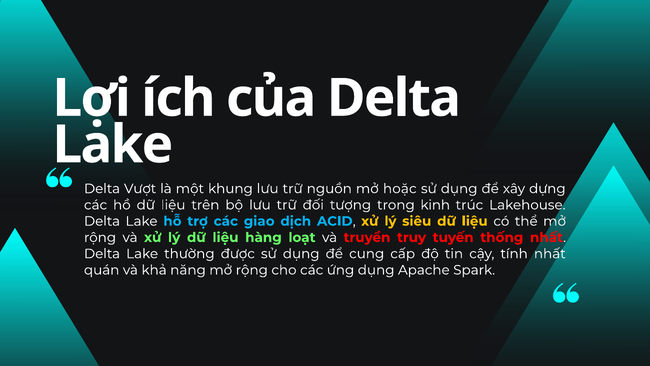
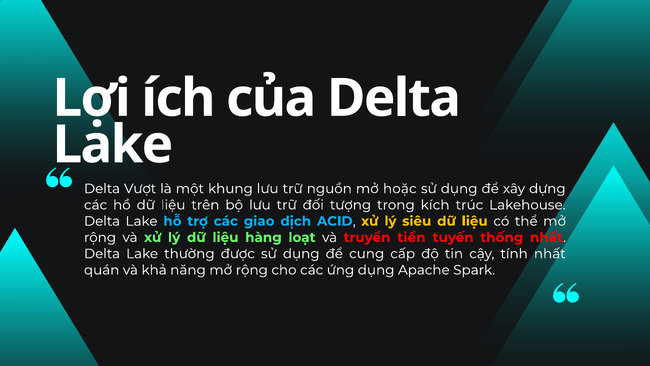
kinh: kinh -> kích
truy: truy -> tiền
